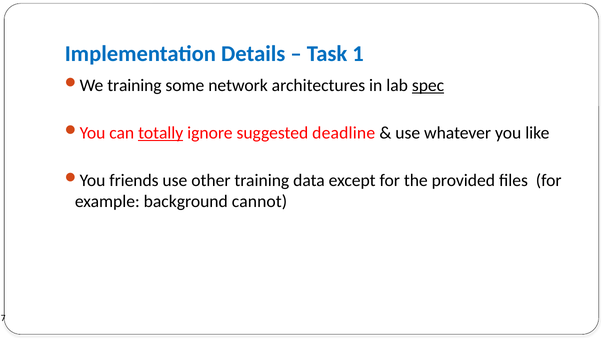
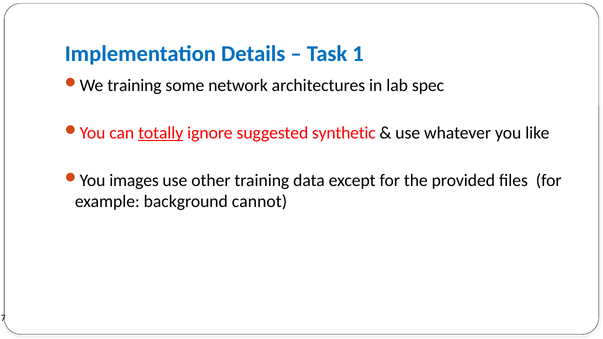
spec underline: present -> none
deadline: deadline -> synthetic
friends: friends -> images
